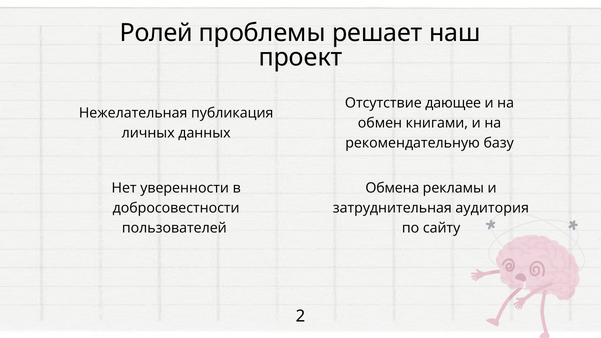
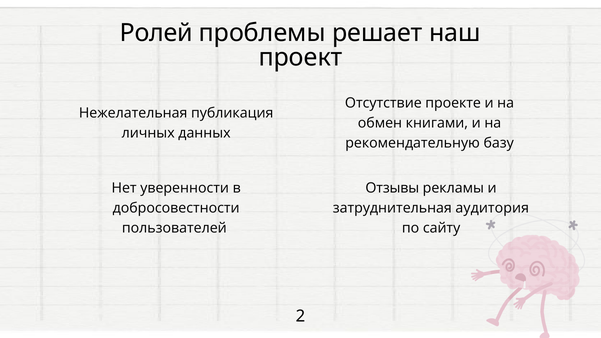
дающее: дающее -> проекте
Обмена: Обмена -> Отзывы
